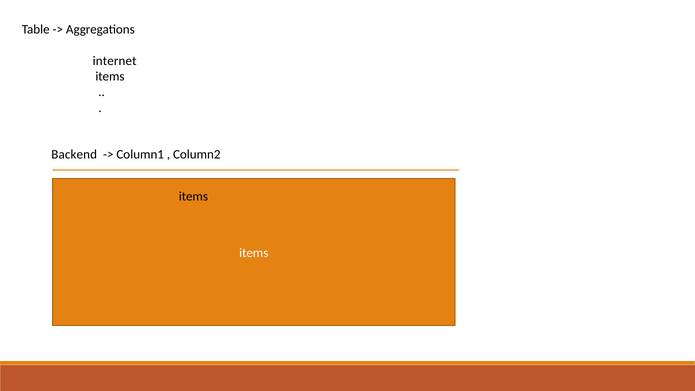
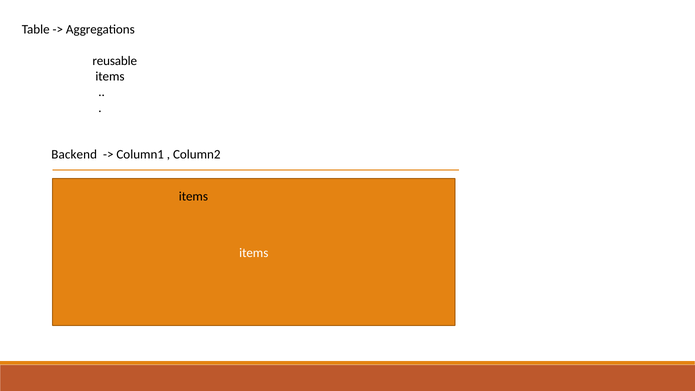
internet: internet -> reusable
